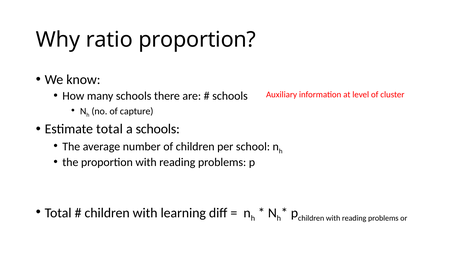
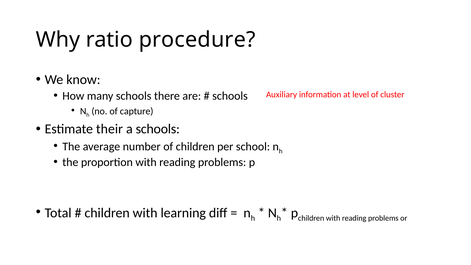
ratio proportion: proportion -> procedure
Estimate total: total -> their
